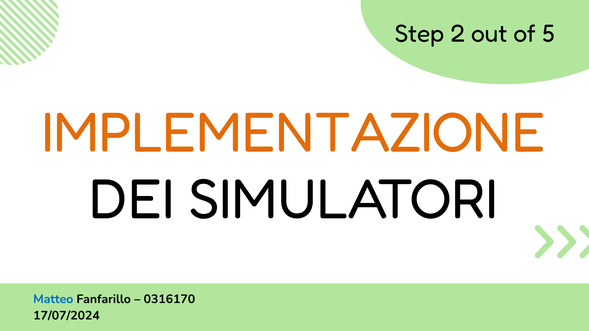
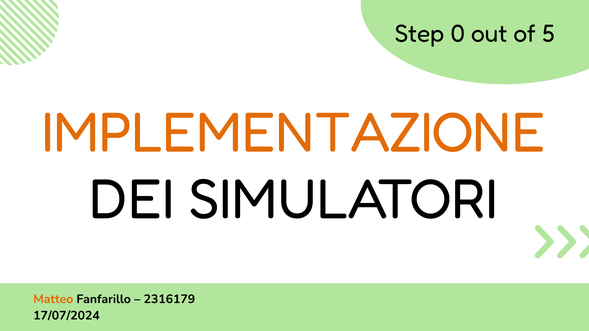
2: 2 -> 0
Matteo colour: blue -> orange
0316170: 0316170 -> 2316179
